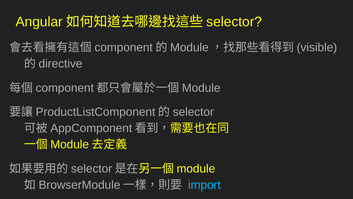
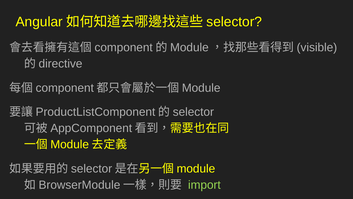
import colour: light blue -> light green
